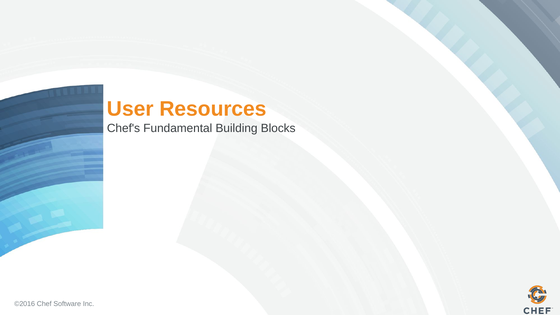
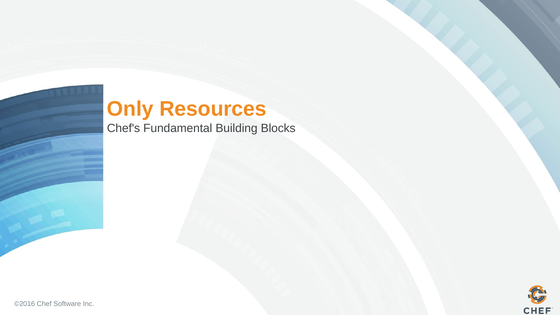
User: User -> Only
